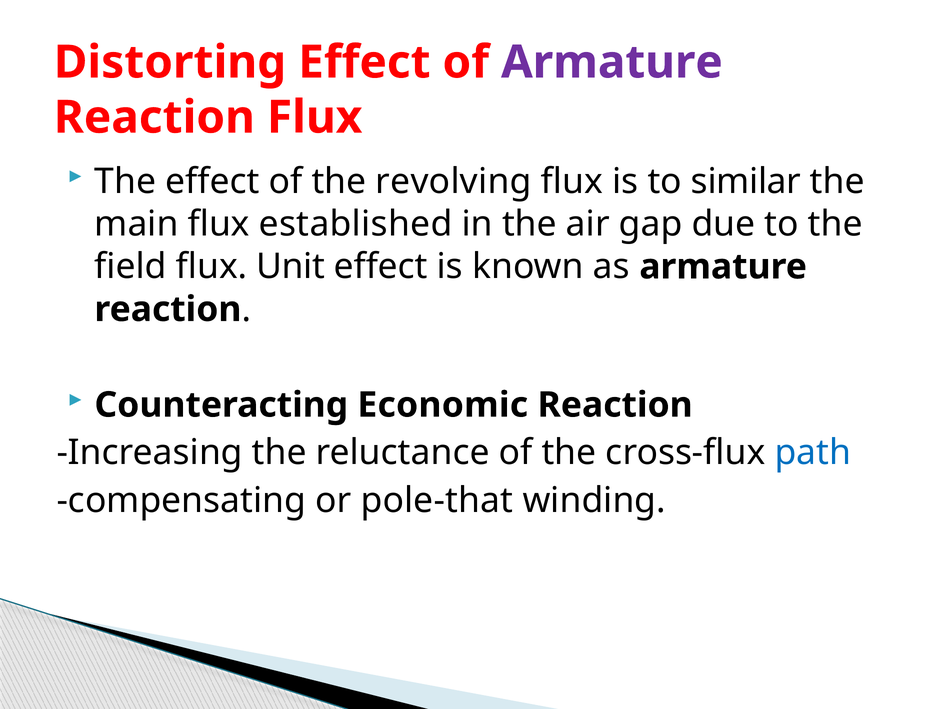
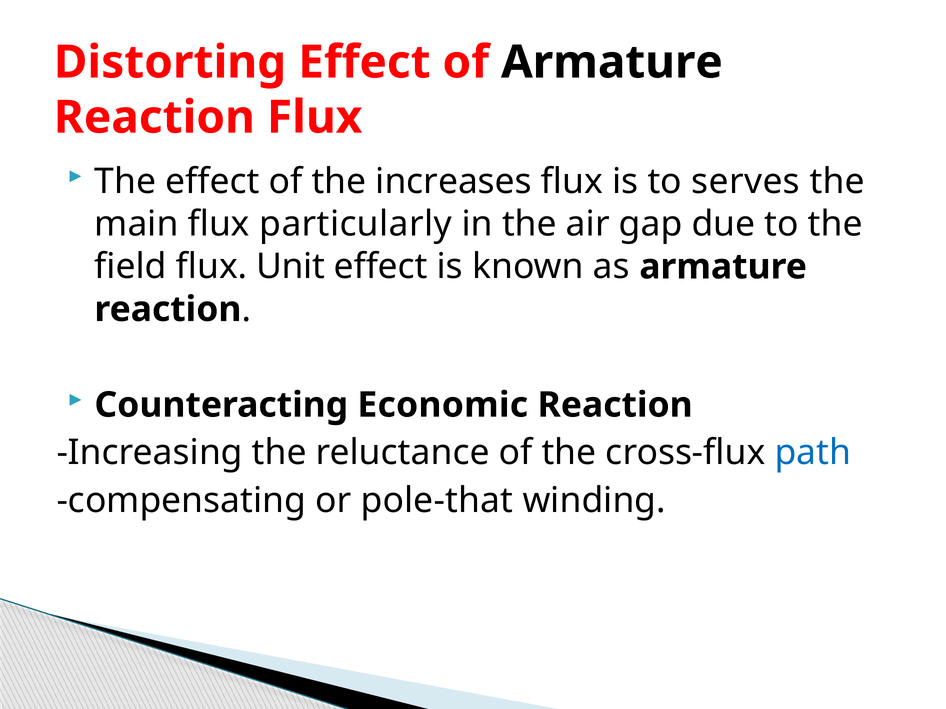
Armature at (612, 62) colour: purple -> black
revolving: revolving -> increases
similar: similar -> serves
established: established -> particularly
